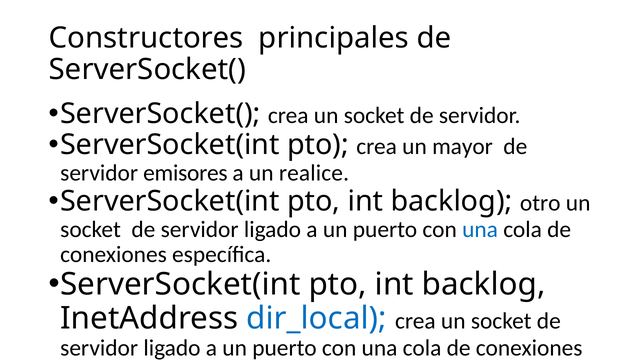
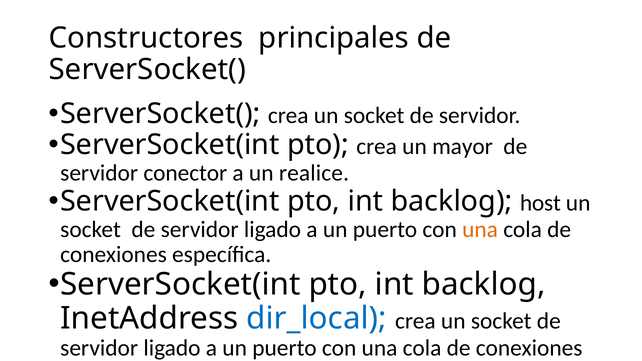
emisores: emisores -> conector
otro: otro -> host
una at (480, 229) colour: blue -> orange
